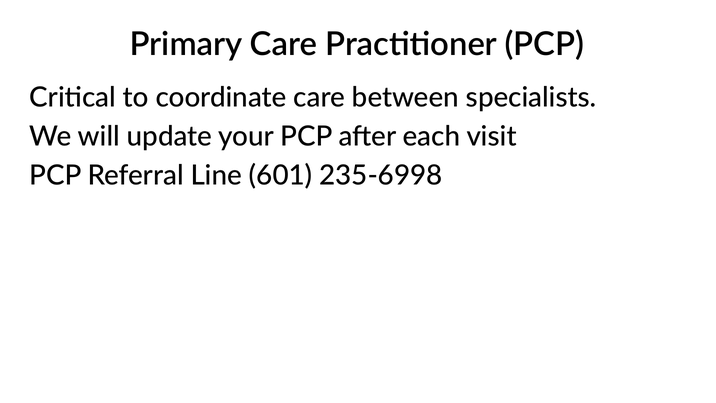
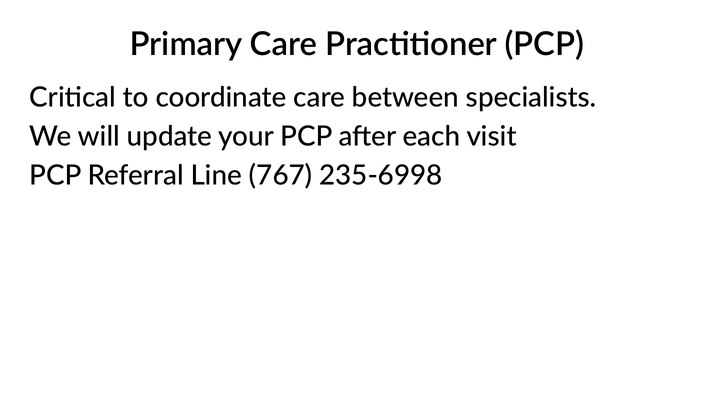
601: 601 -> 767
